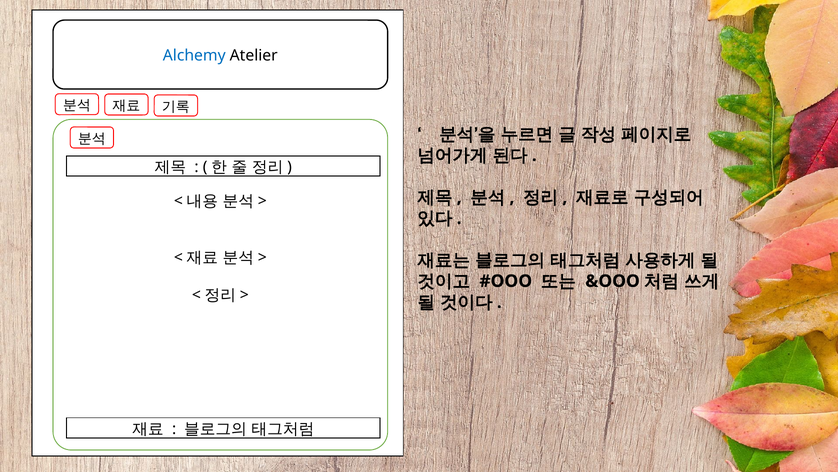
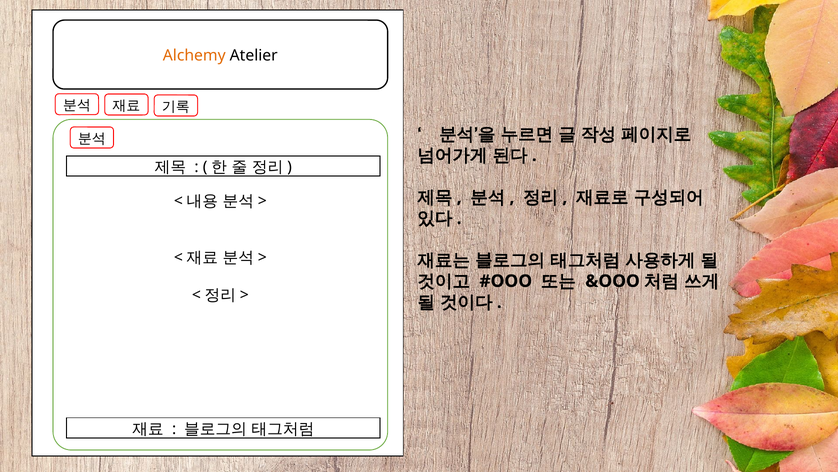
Alchemy colour: blue -> orange
